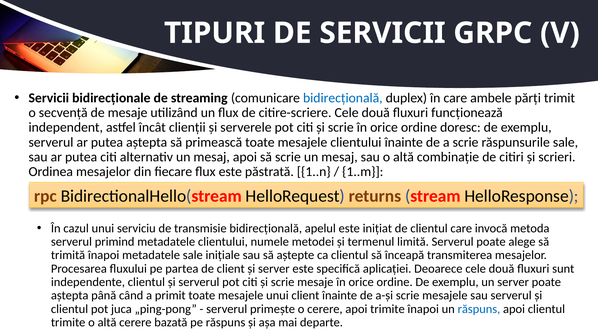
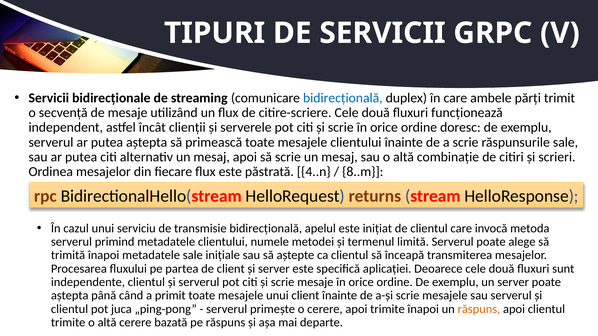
1..n: 1..n -> 4..n
1..m: 1..m -> 8..m
răspuns at (479, 309) colour: blue -> orange
